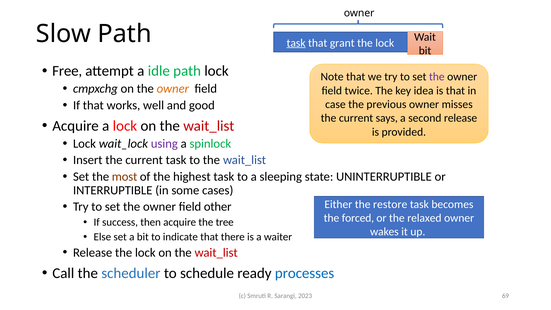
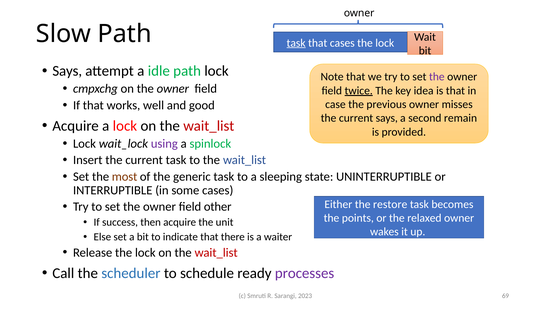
that grant: grant -> cases
Free at (67, 71): Free -> Says
owner at (173, 89) colour: orange -> black
twice underline: none -> present
second release: release -> remain
highest: highest -> generic
forced: forced -> points
tree: tree -> unit
processes colour: blue -> purple
